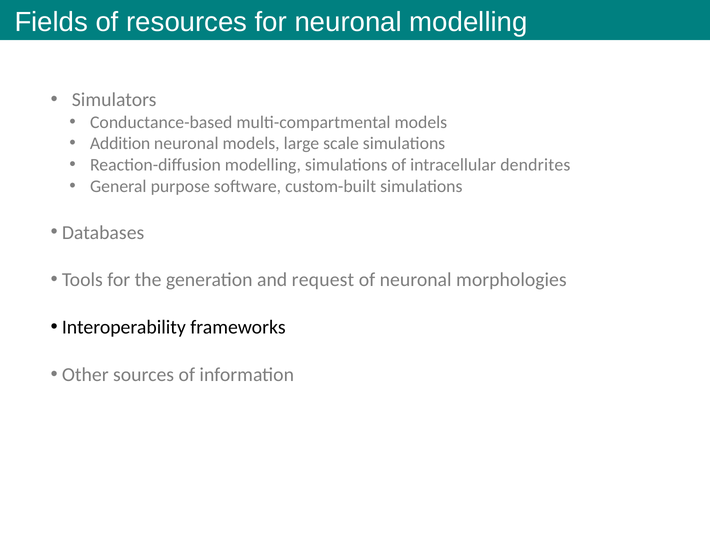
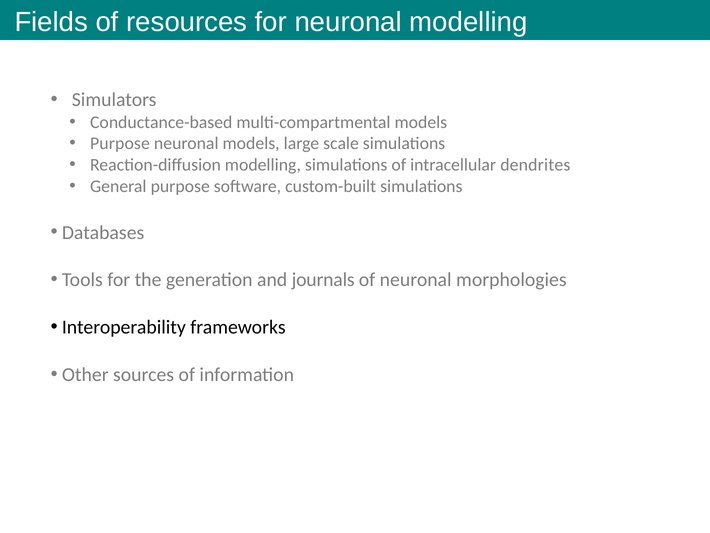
Addition at (120, 143): Addition -> Purpose
request: request -> journals
